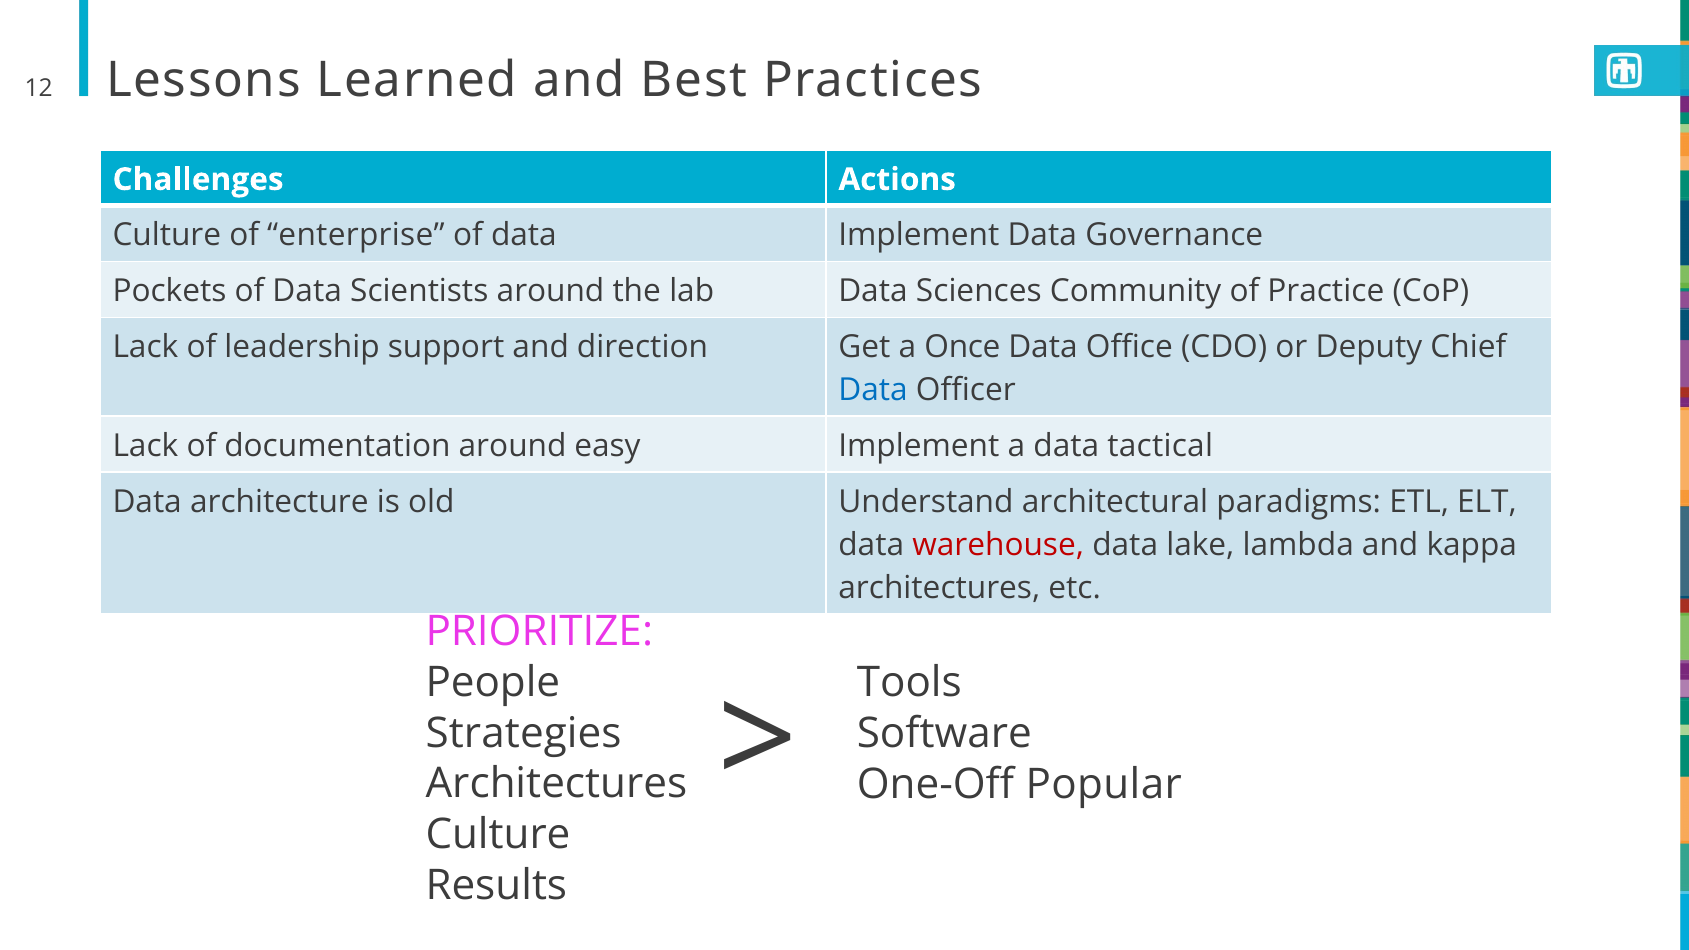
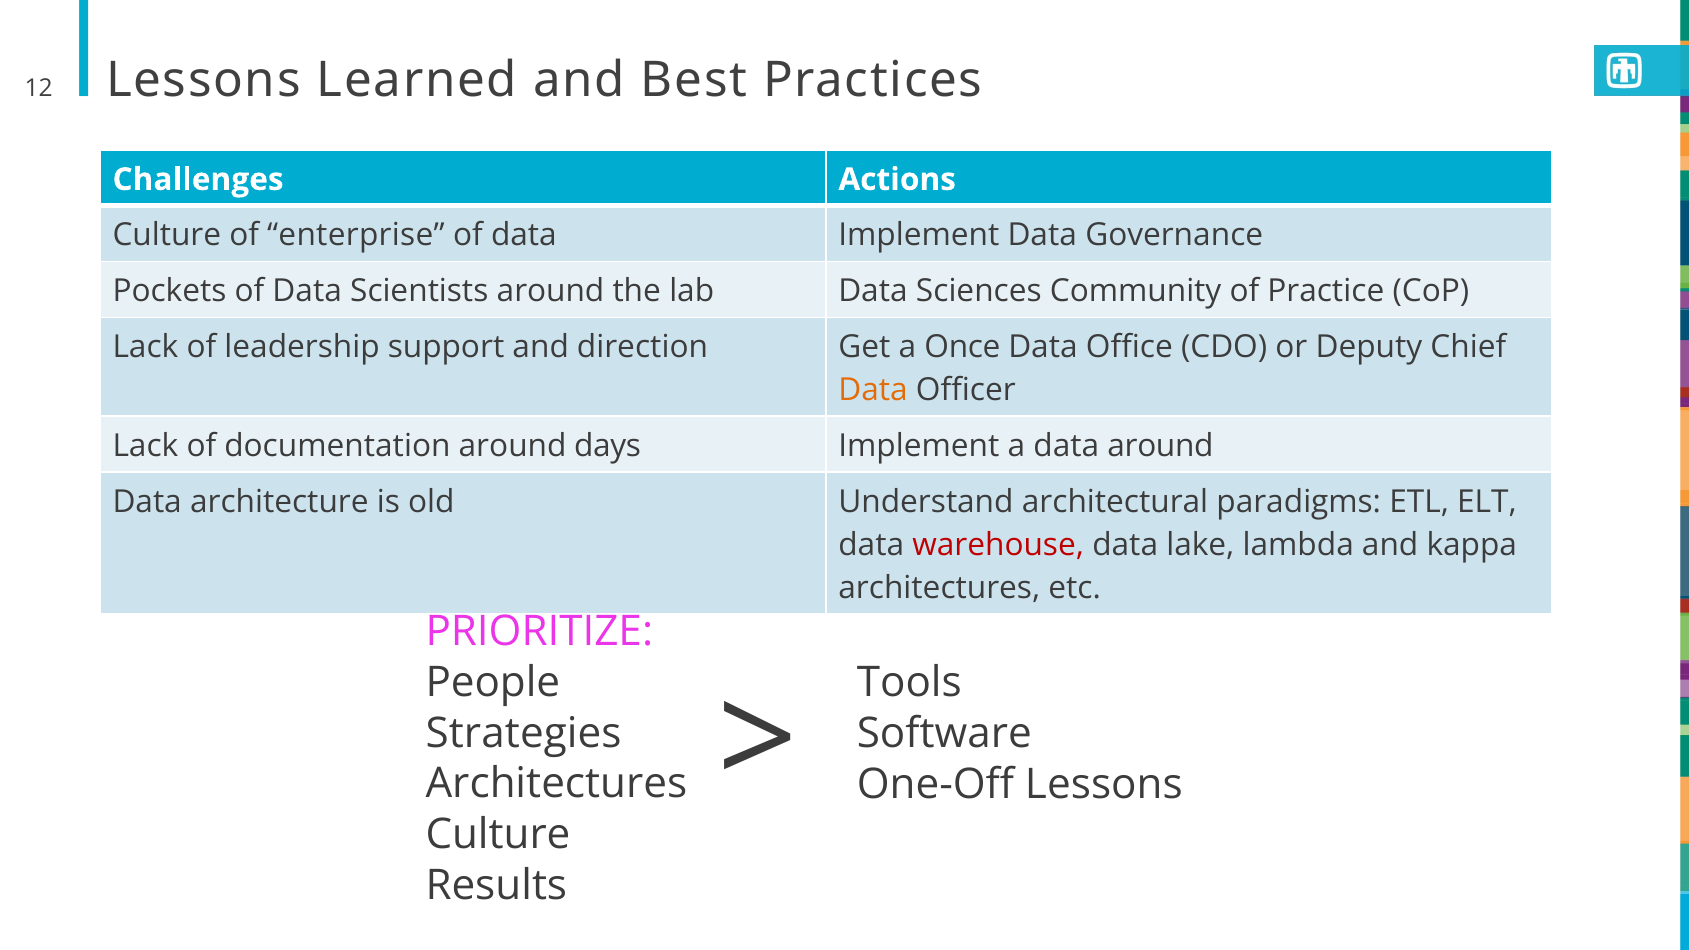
Data at (873, 390) colour: blue -> orange
easy: easy -> days
data tactical: tactical -> around
One-Off Popular: Popular -> Lessons
